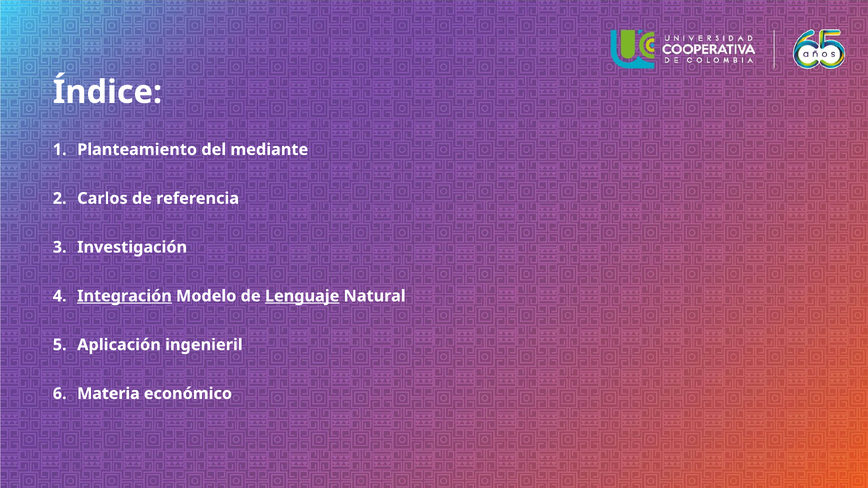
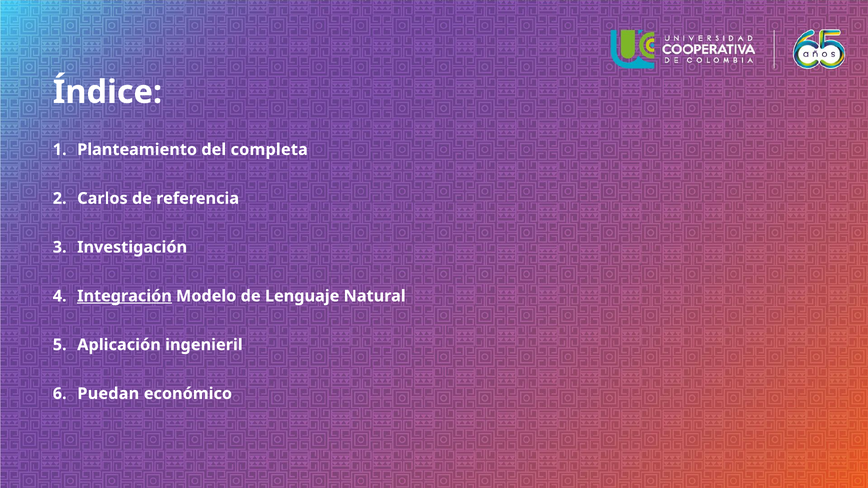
mediante: mediante -> completa
Lenguaje underline: present -> none
Materia: Materia -> Puedan
